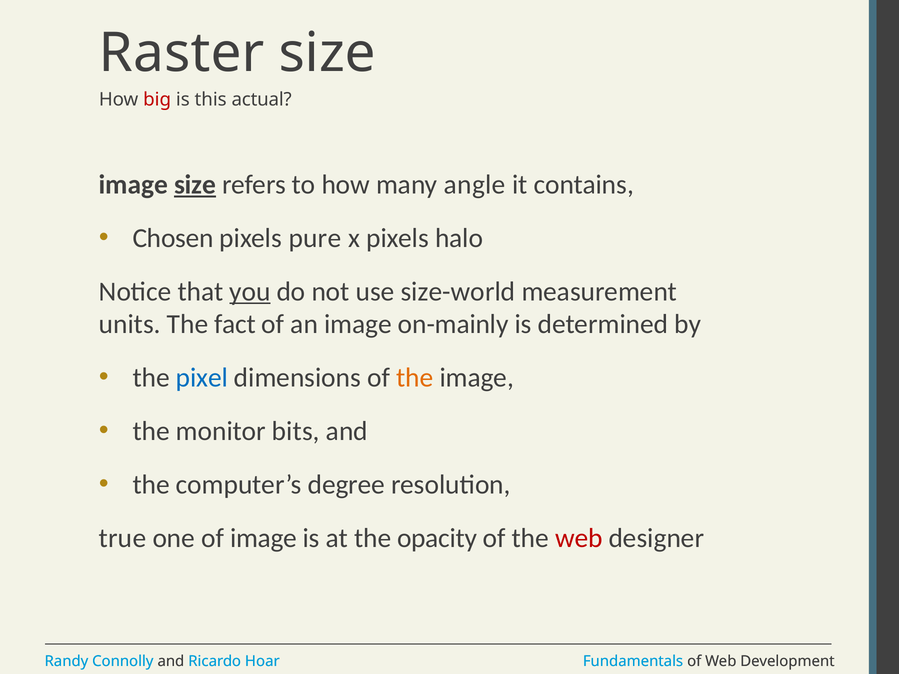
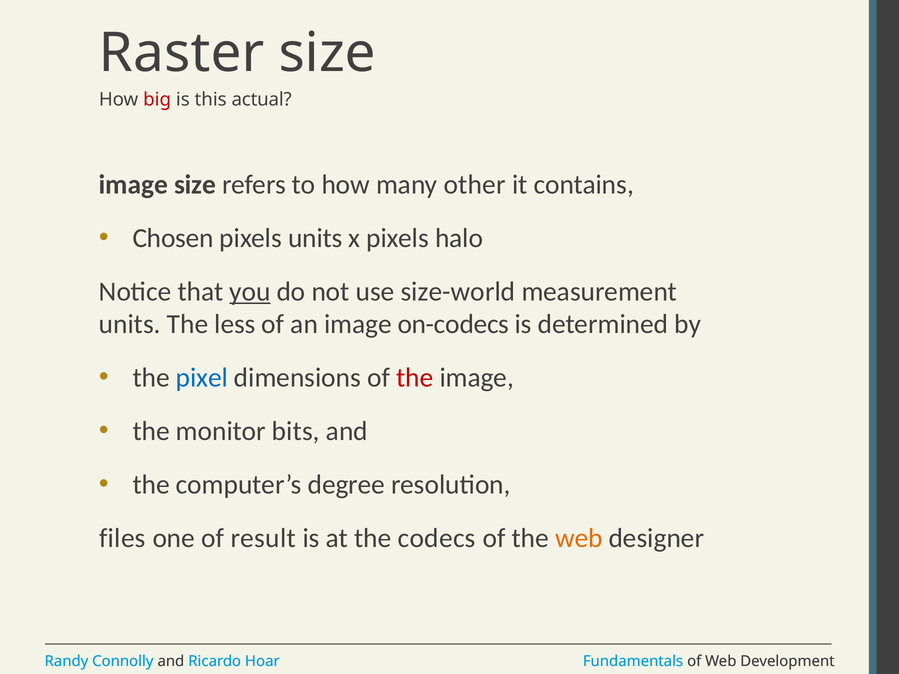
size at (195, 185) underline: present -> none
angle: angle -> other
pixels pure: pure -> units
fact: fact -> less
on-mainly: on-mainly -> on-codecs
the at (415, 378) colour: orange -> red
true: true -> files
of image: image -> result
opacity: opacity -> codecs
web at (579, 538) colour: red -> orange
